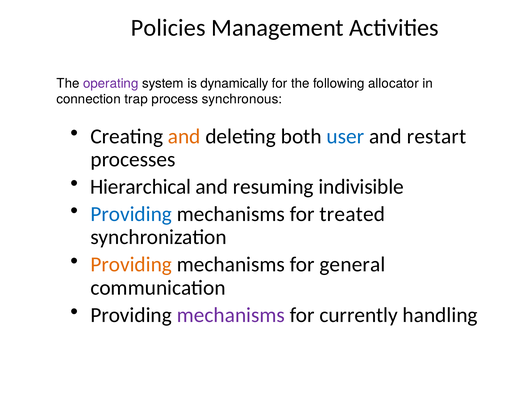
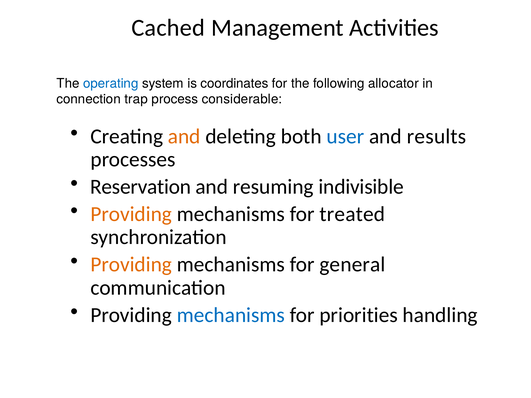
Policies: Policies -> Cached
operating colour: purple -> blue
dynamically: dynamically -> coordinates
synchronous: synchronous -> considerable
restart: restart -> results
Hierarchical: Hierarchical -> Reservation
Providing at (131, 214) colour: blue -> orange
mechanisms at (231, 315) colour: purple -> blue
currently: currently -> priorities
